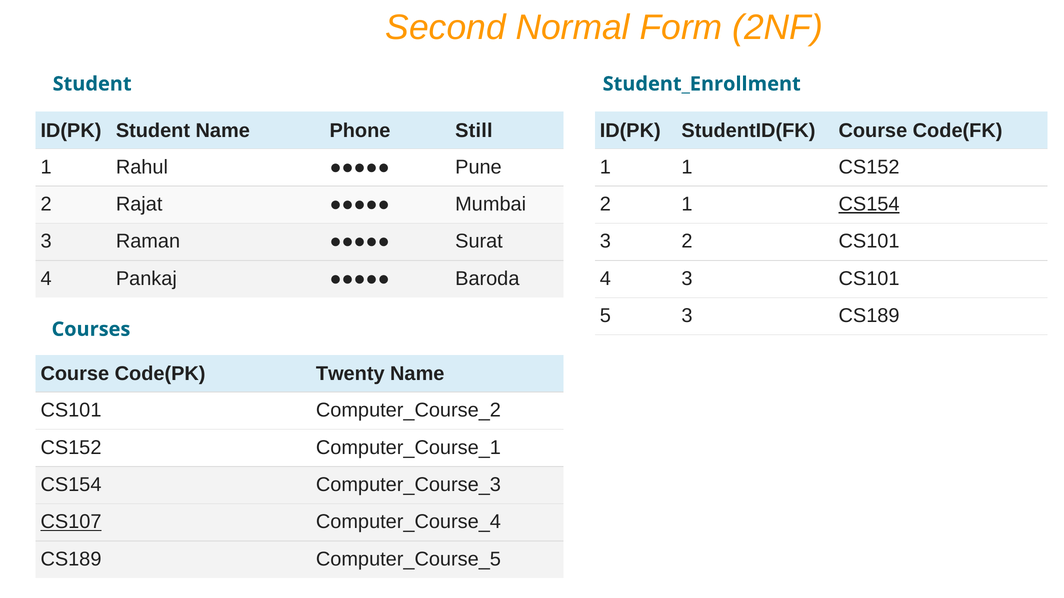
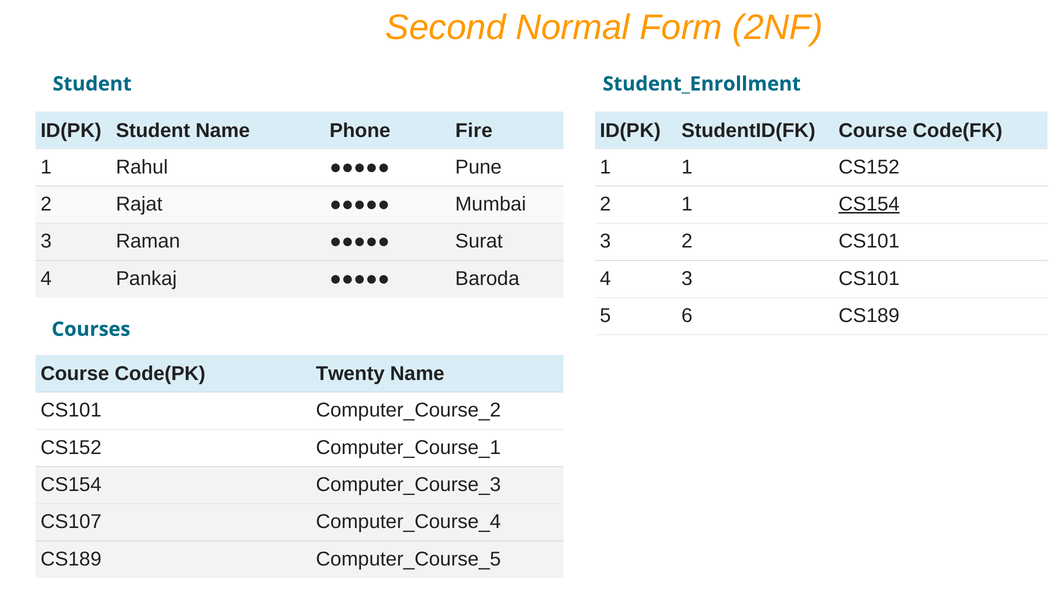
Still: Still -> Fire
5 3: 3 -> 6
CS107 underline: present -> none
